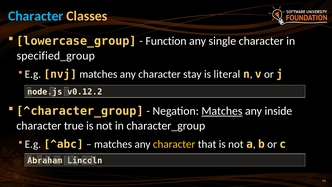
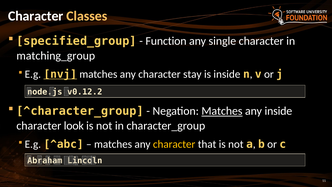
Character at (36, 16) colour: light blue -> white
lowercase_group: lowercase_group -> specified_group
specified_group: specified_group -> matching_group
nvj underline: none -> present
is literal: literal -> inside
true: true -> look
